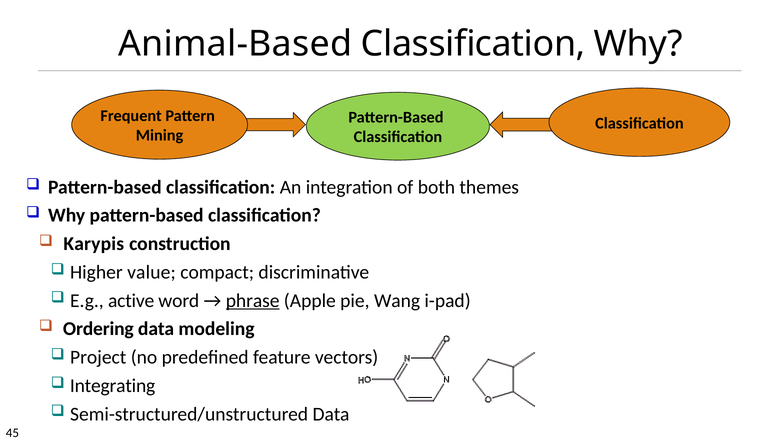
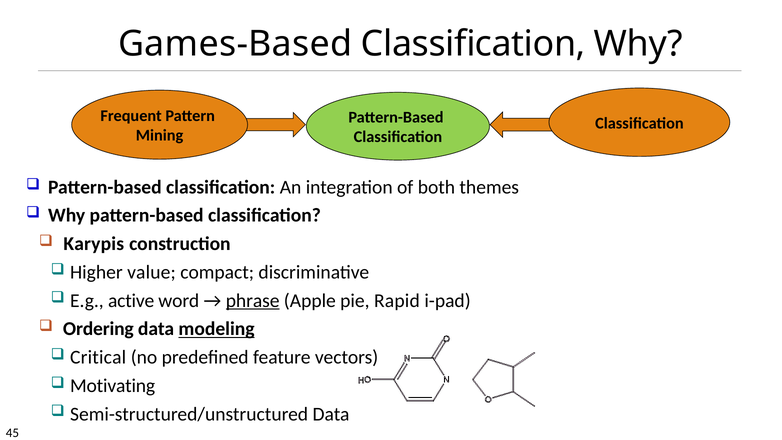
Animal-Based: Animal-Based -> Games-Based
Wang: Wang -> Rapid
modeling underline: none -> present
Project: Project -> Critical
Integrating: Integrating -> Motivating
